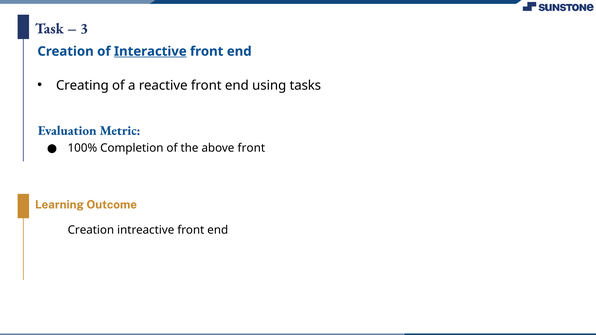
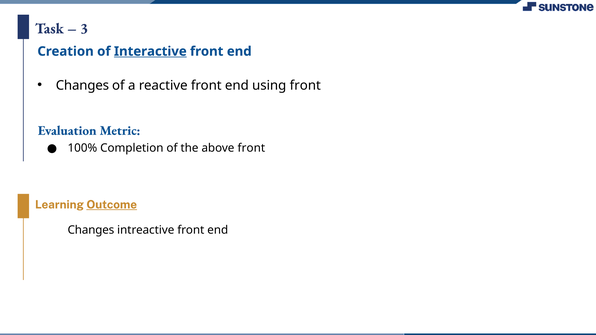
Creating at (82, 85): Creating -> Changes
using tasks: tasks -> front
Outcome underline: none -> present
Creation at (91, 230): Creation -> Changes
